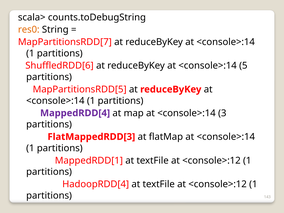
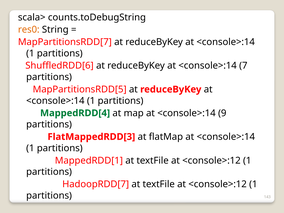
5: 5 -> 7
MappedRDD[4 colour: purple -> green
3: 3 -> 9
HadoopRDD[4: HadoopRDD[4 -> HadoopRDD[7
